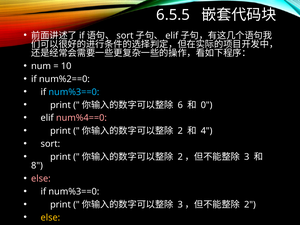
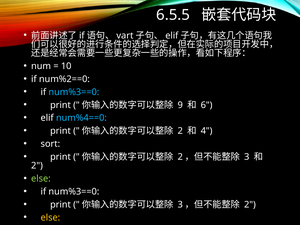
sort at (125, 36): sort -> vart
6: 6 -> 9
0: 0 -> 6
num%4==0 colour: pink -> light blue
8 at (37, 166): 8 -> 2
else at (41, 179) colour: pink -> light green
